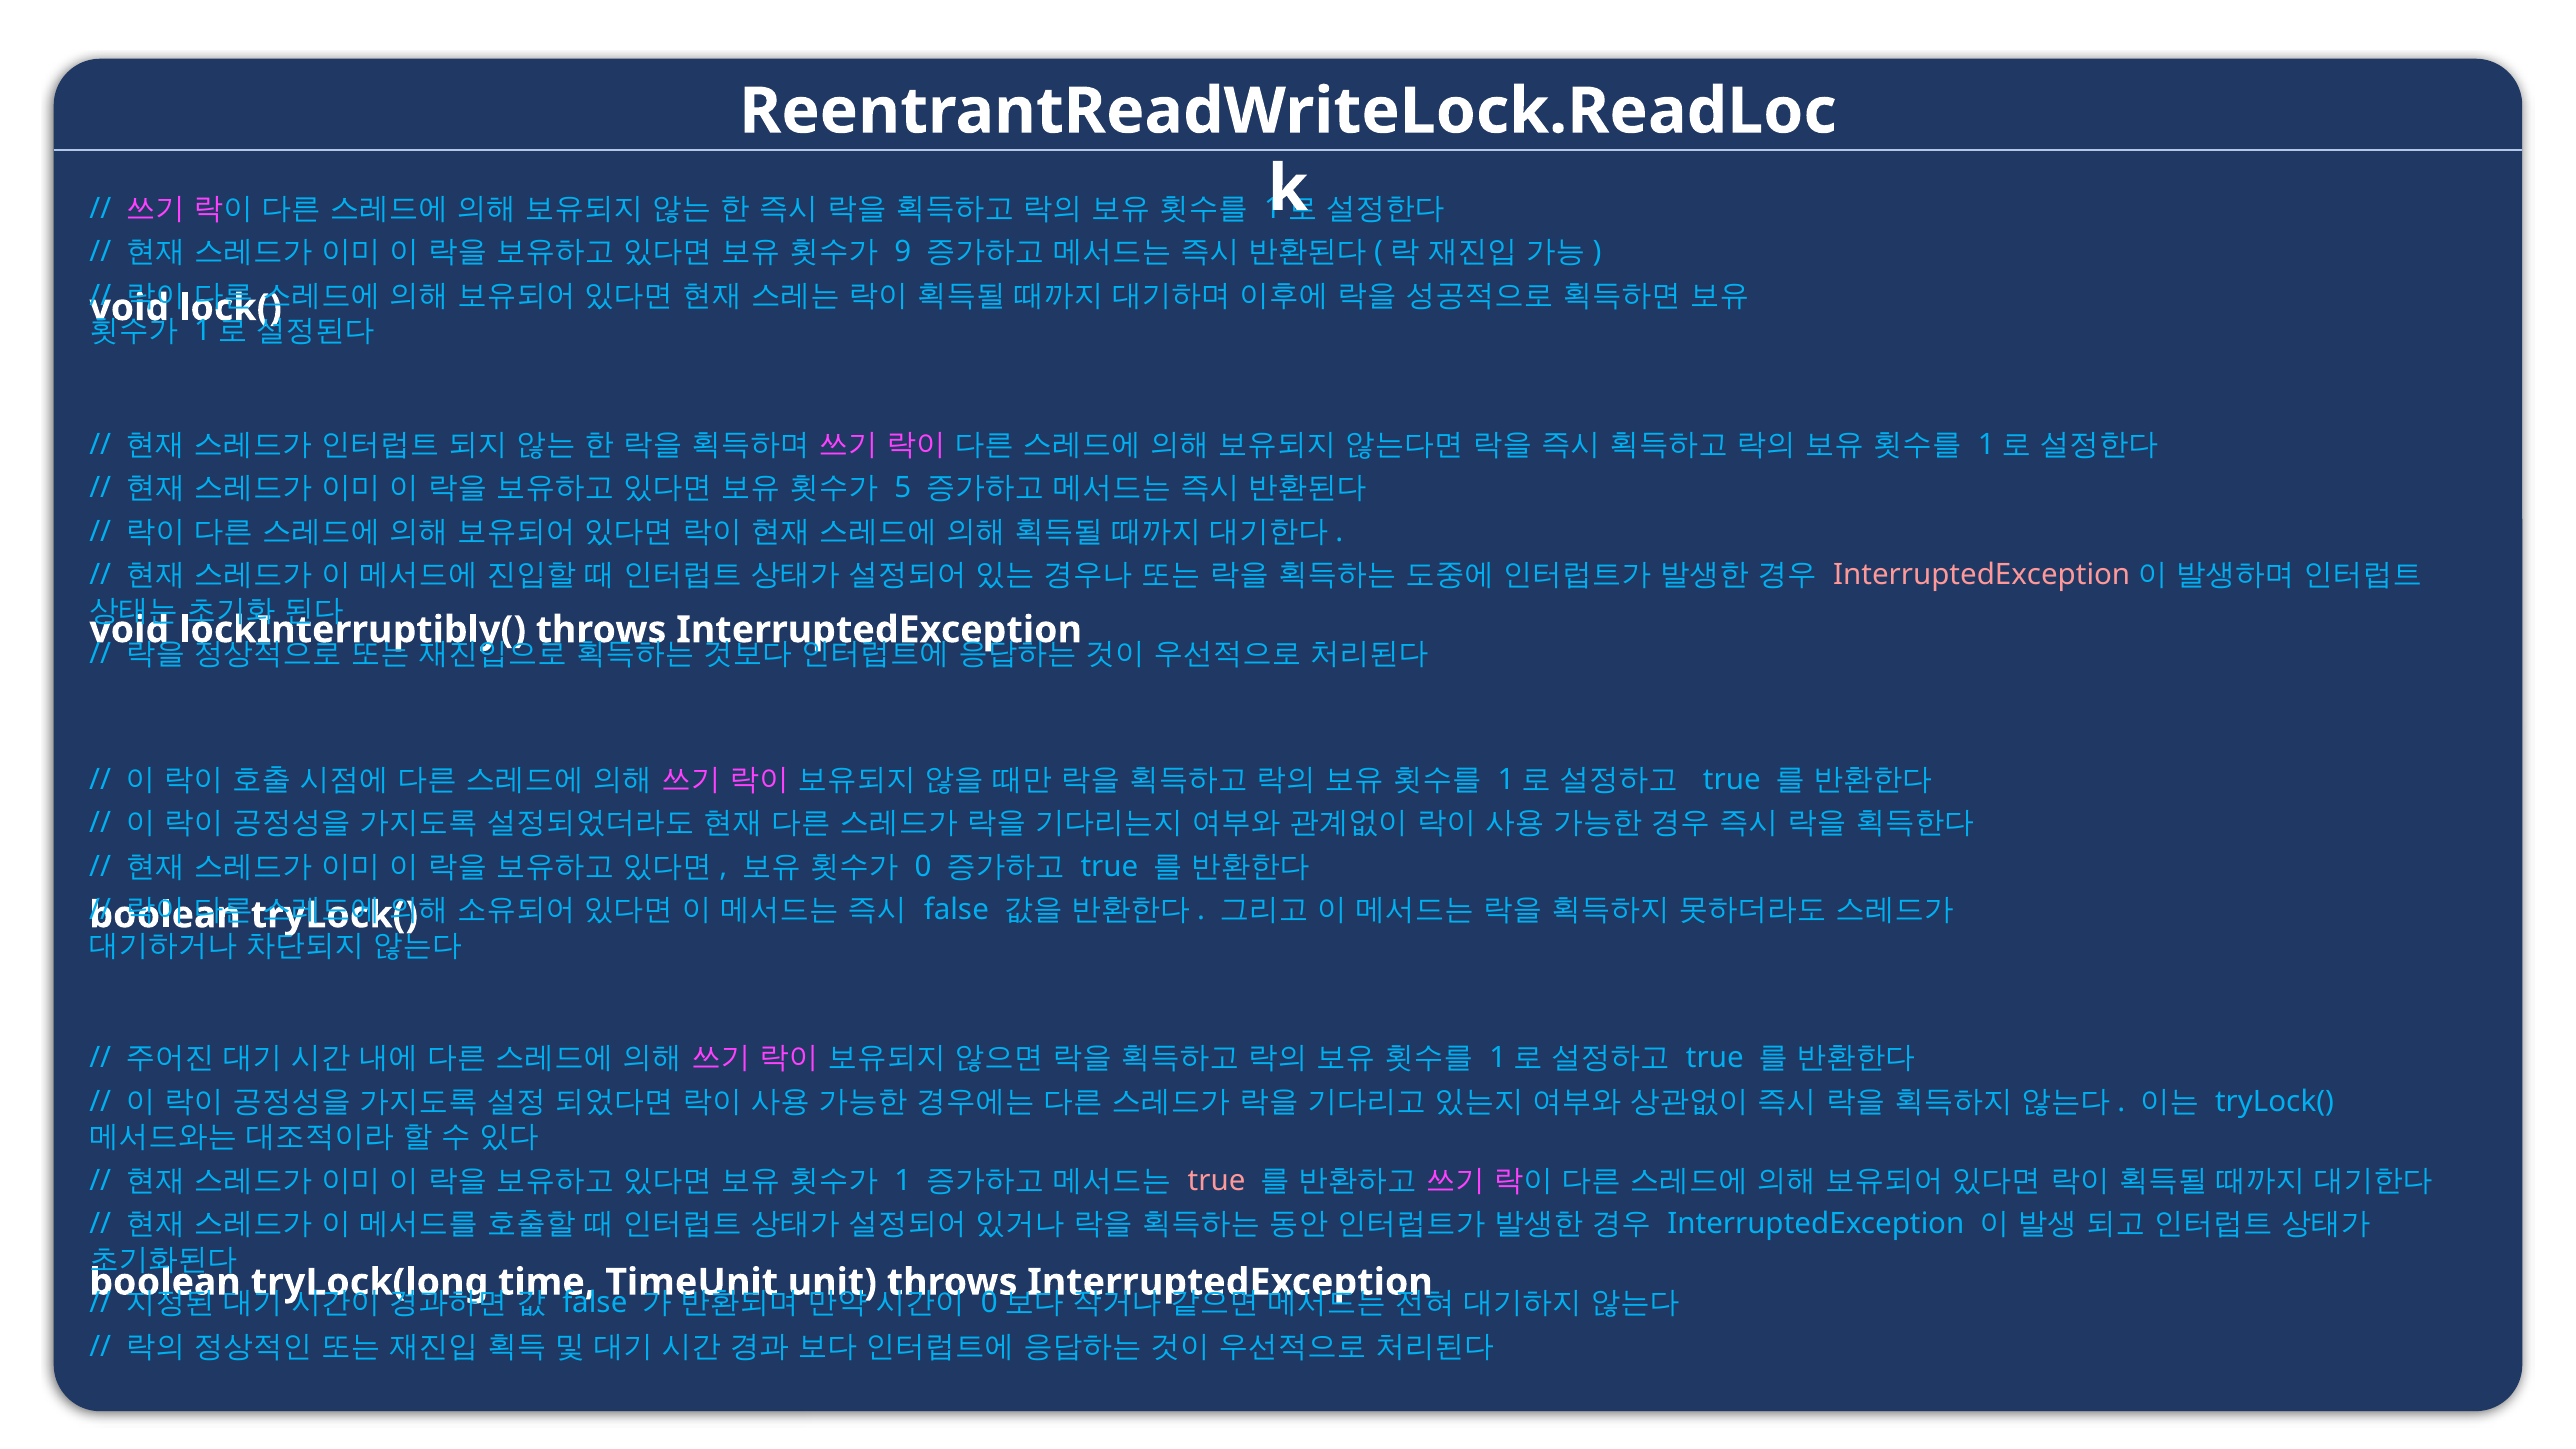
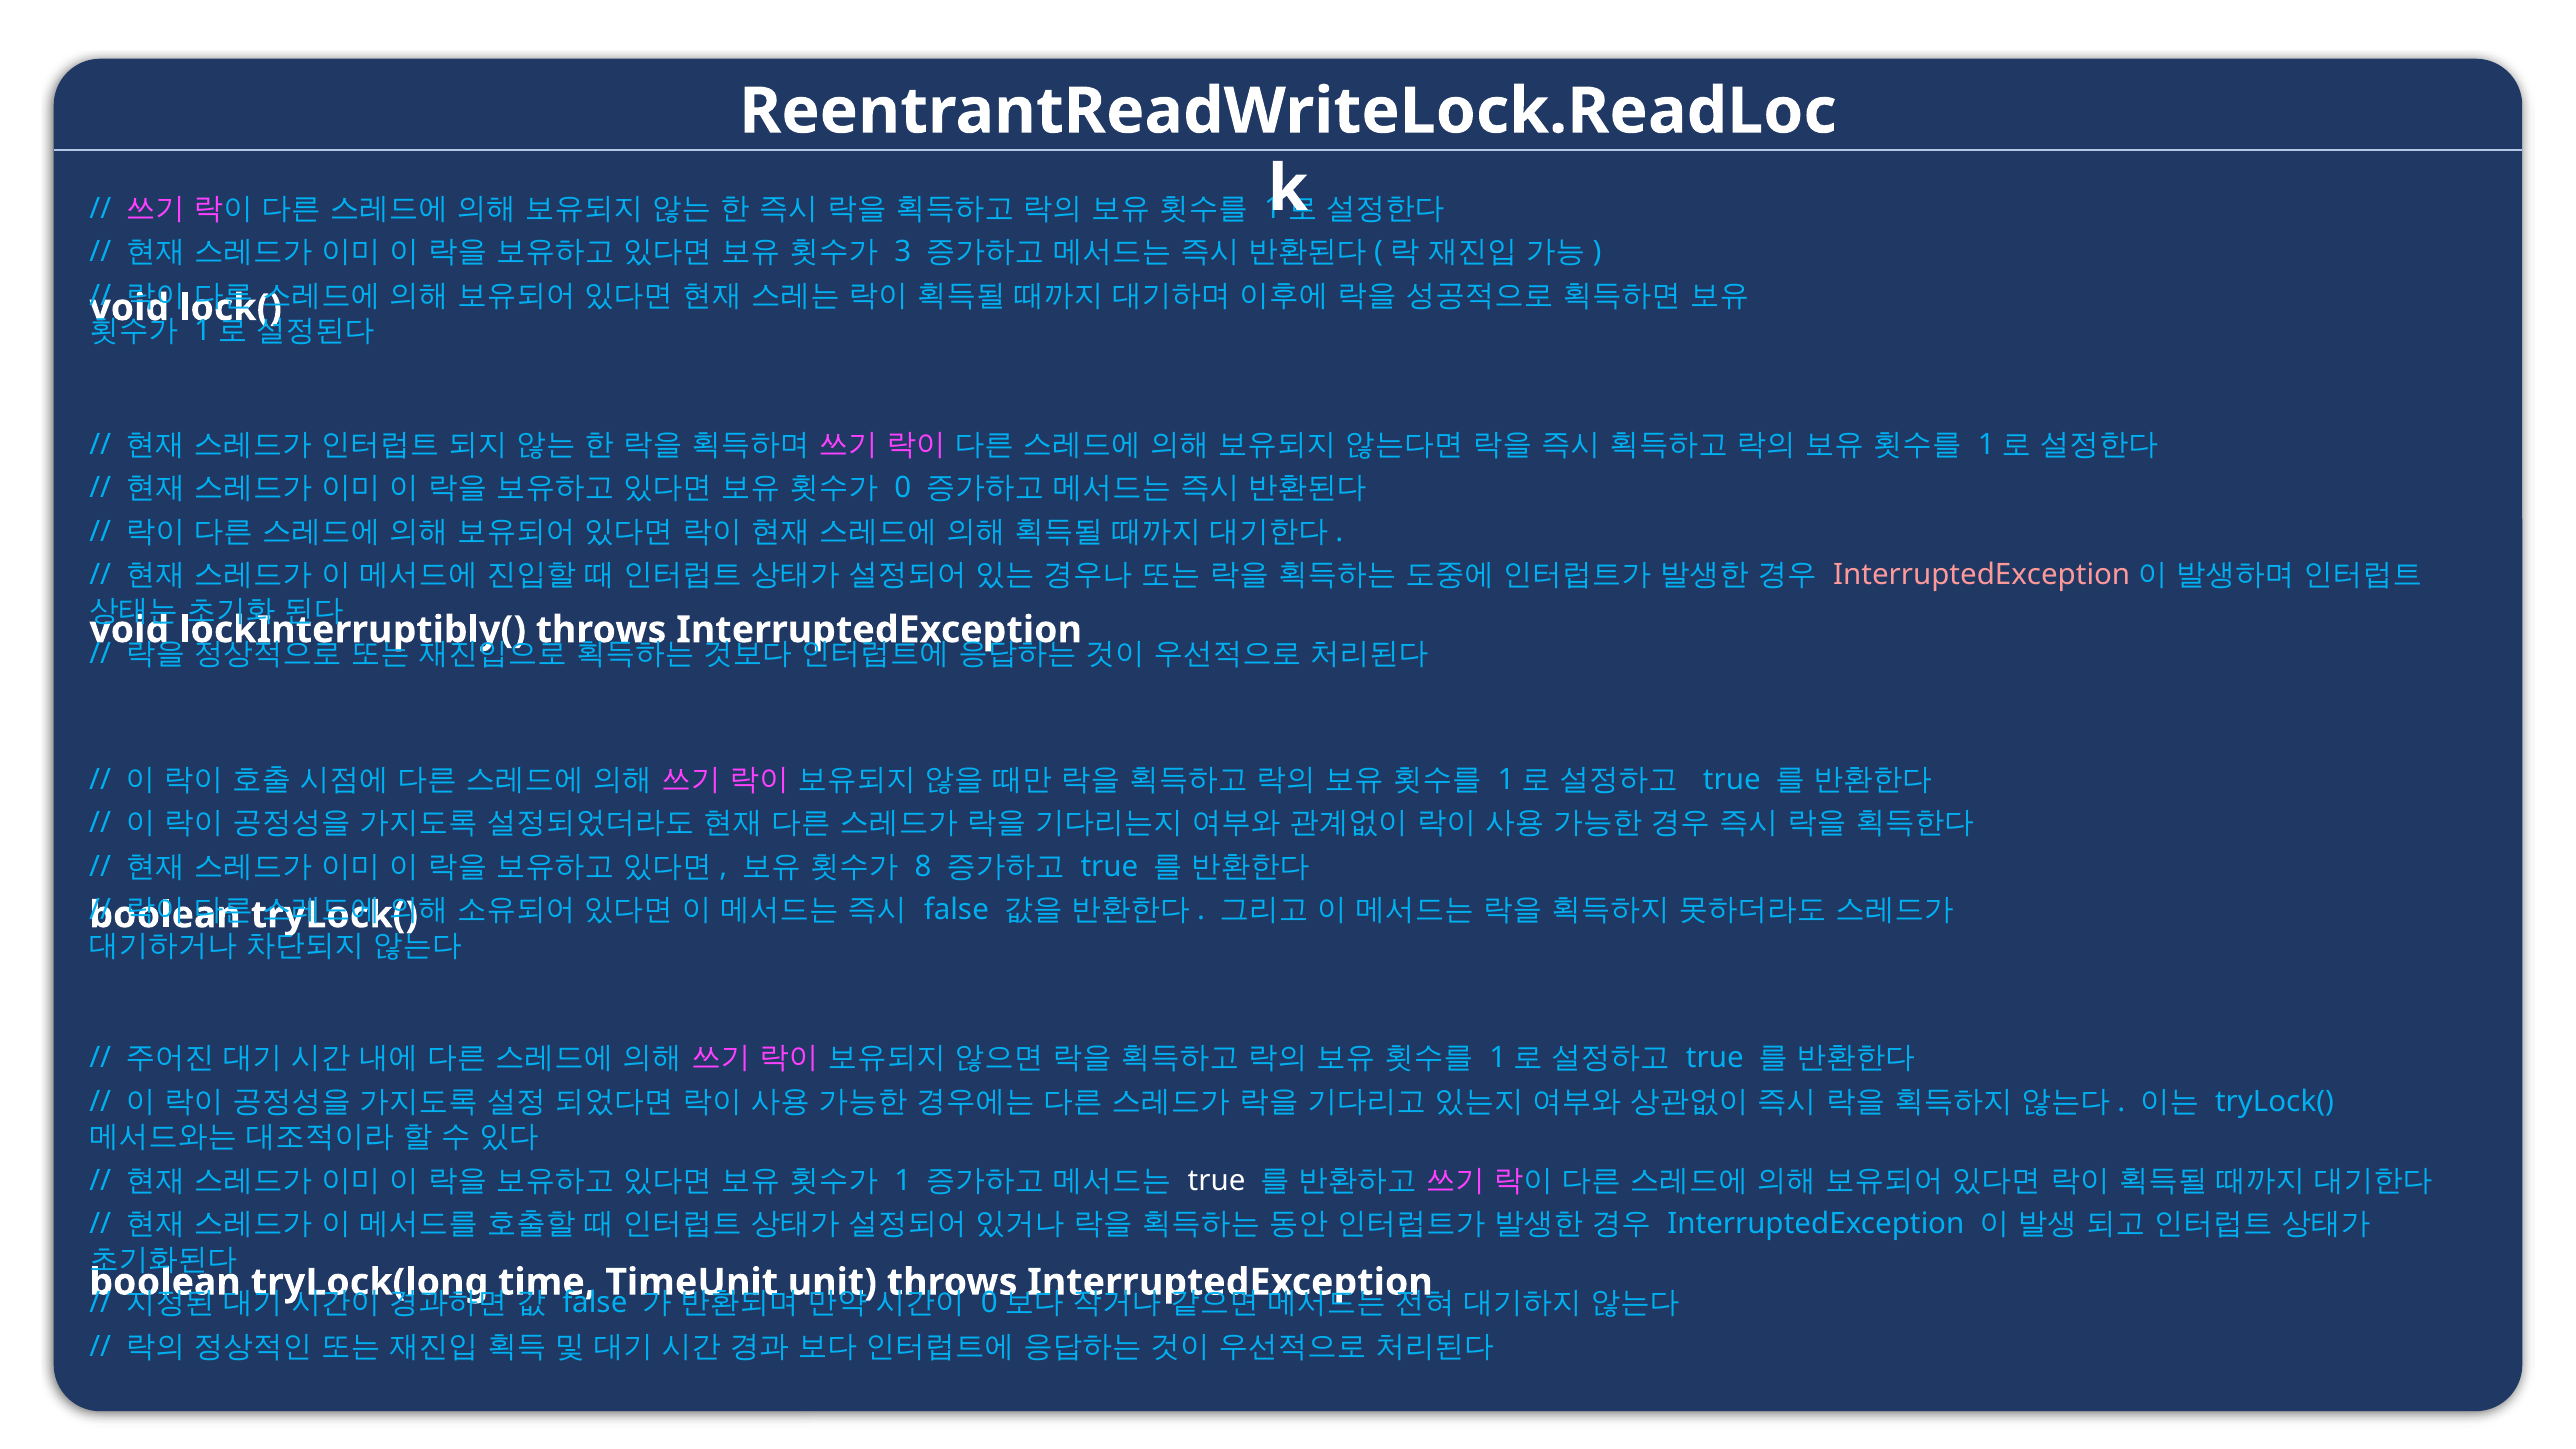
9: 9 -> 3
5: 5 -> 0
0: 0 -> 8
true at (1217, 1180) colour: pink -> white
